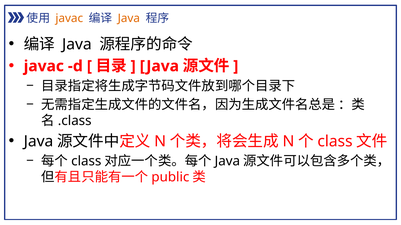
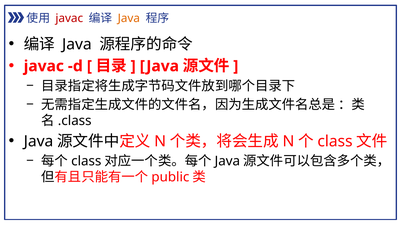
javac at (69, 18) colour: orange -> red
